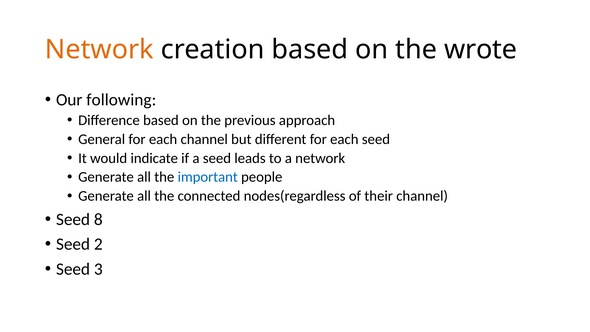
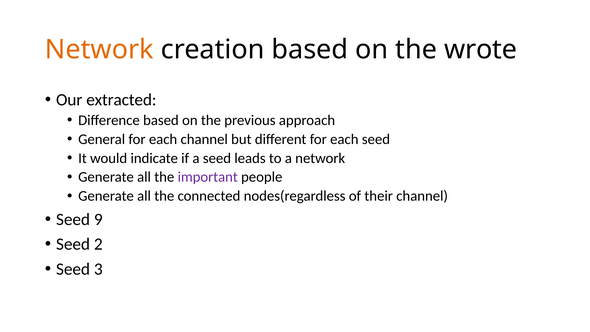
following: following -> extracted
important colour: blue -> purple
8: 8 -> 9
